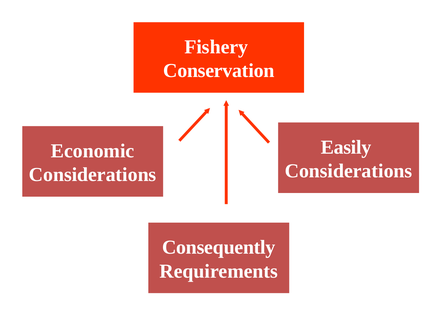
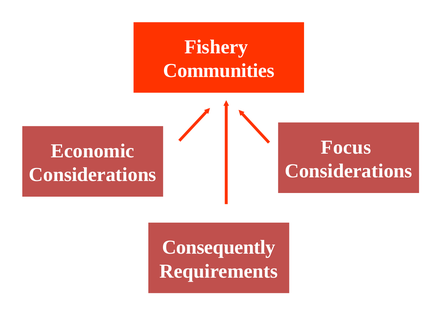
Conservation: Conservation -> Communities
Easily: Easily -> Focus
